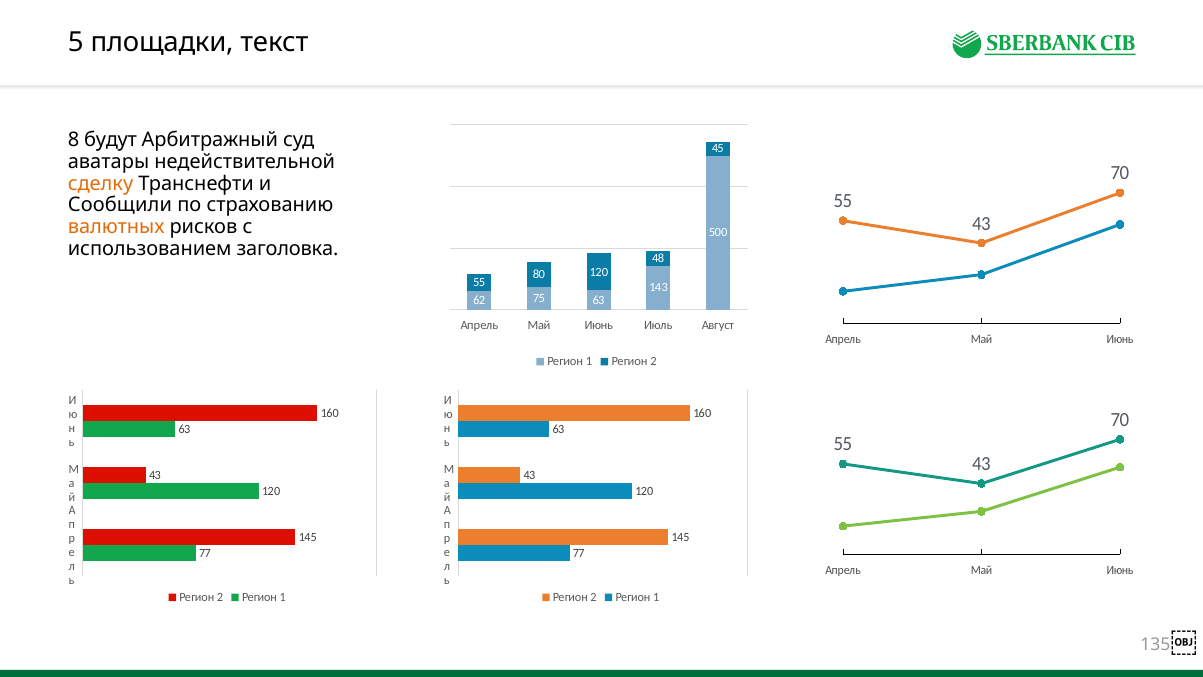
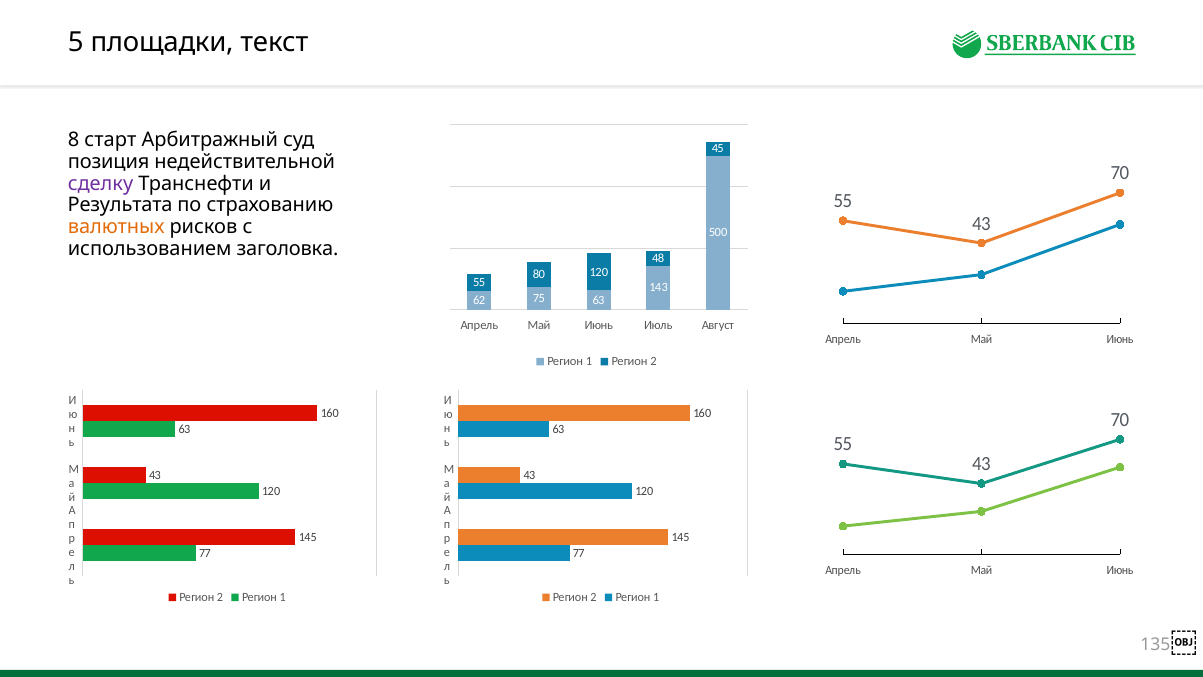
будут: будут -> старт
аватары: аватары -> позиция
сделку colour: orange -> purple
Сообщили: Сообщили -> Результата
